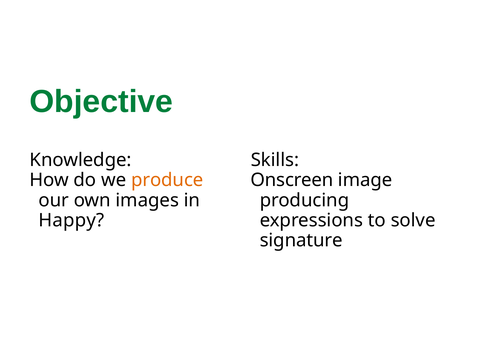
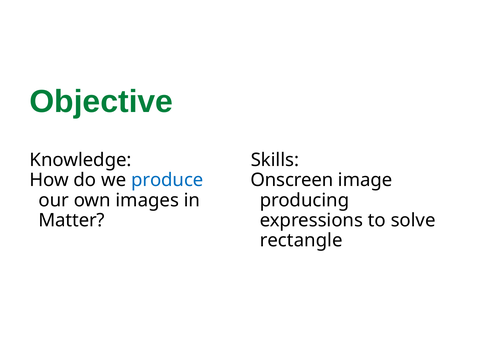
produce colour: orange -> blue
Happy: Happy -> Matter
signature: signature -> rectangle
